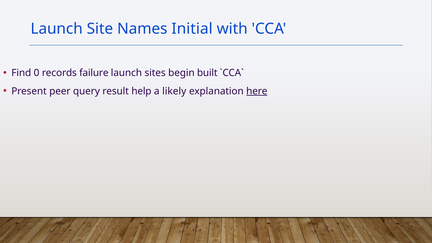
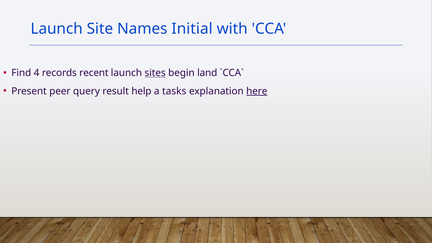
0: 0 -> 4
failure: failure -> recent
sites underline: none -> present
built: built -> land
likely: likely -> tasks
